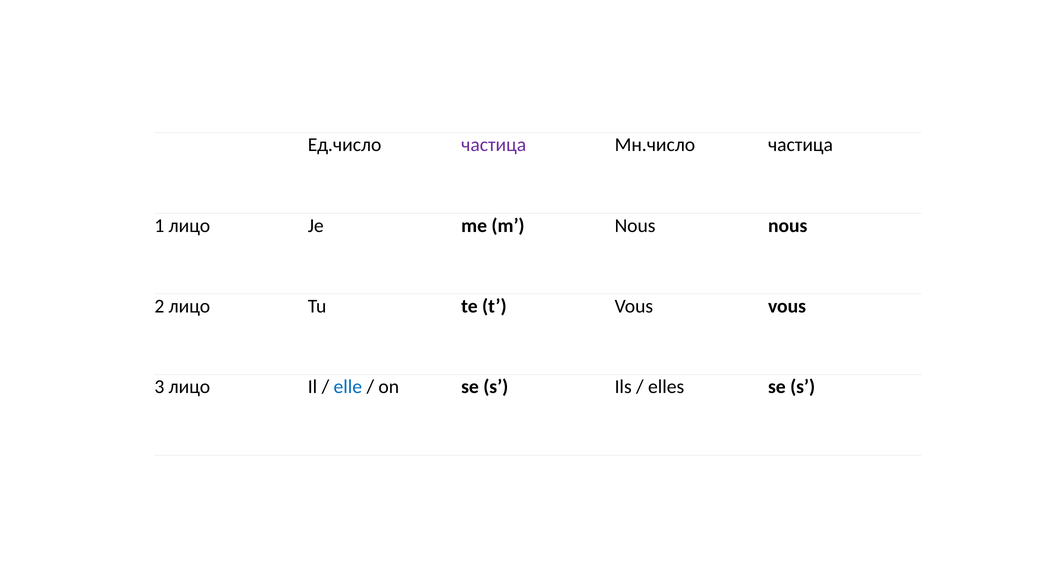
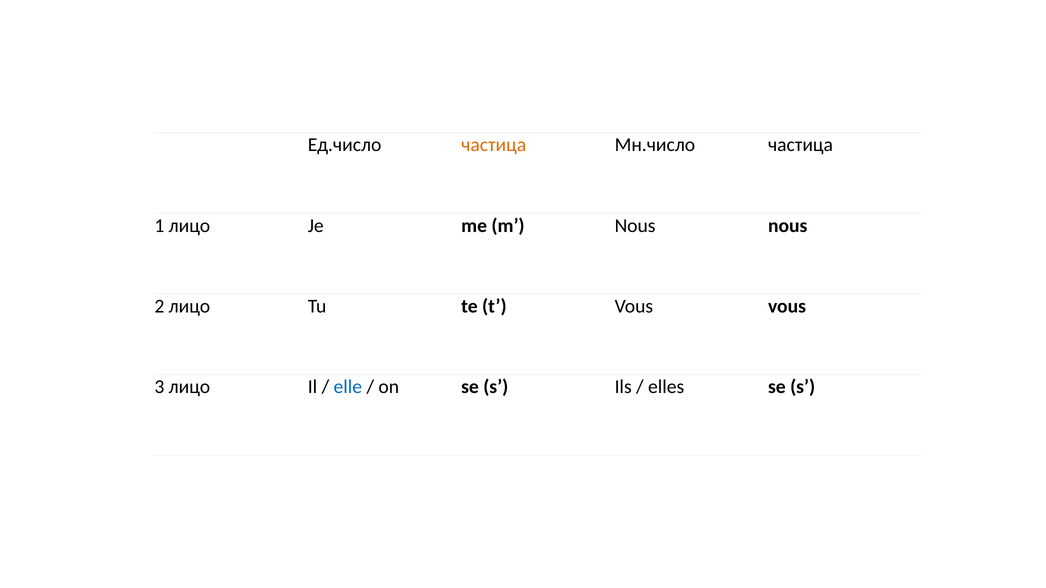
частица at (494, 145) colour: purple -> orange
